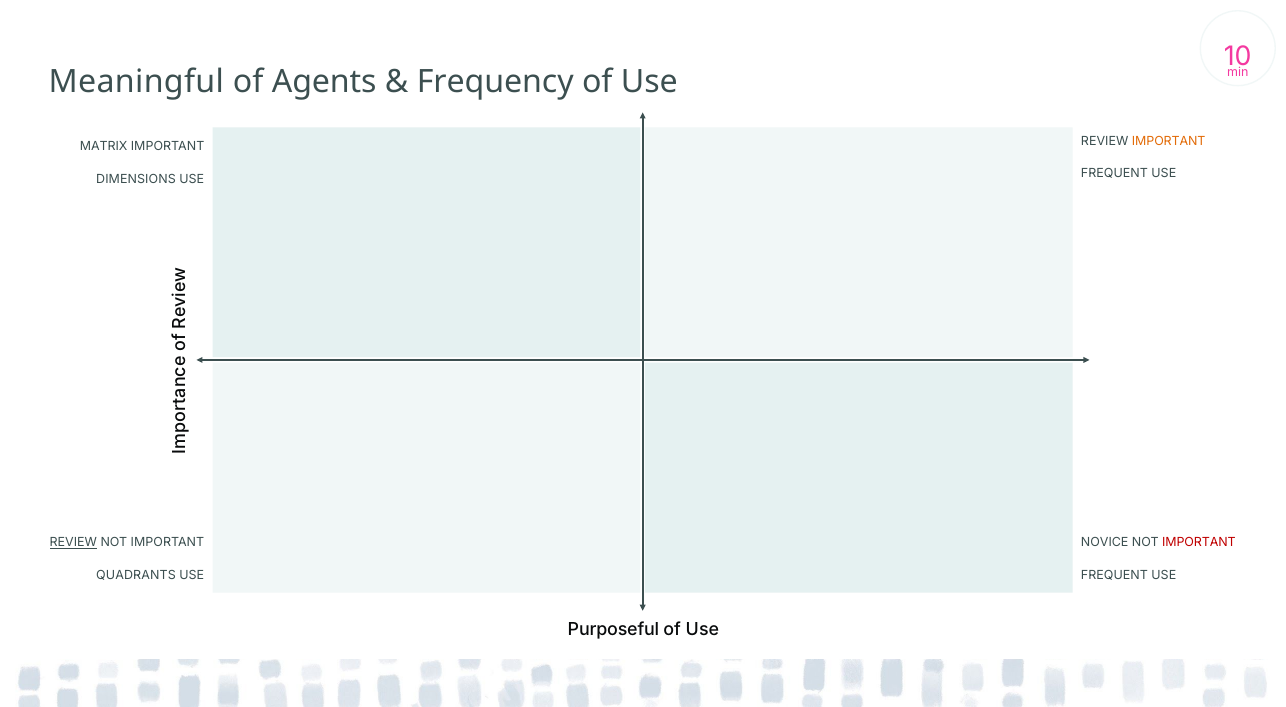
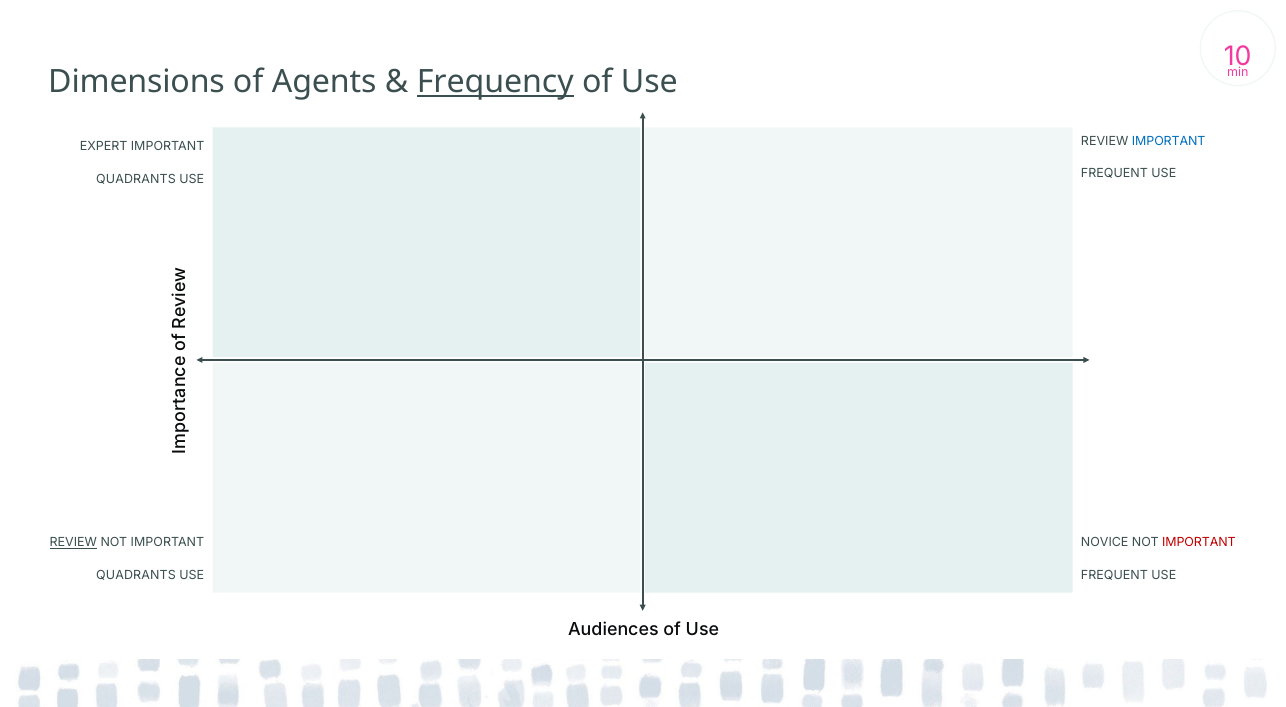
Meaningful: Meaningful -> Dimensions
Frequency underline: none -> present
IMPORTANT at (1169, 141) colour: orange -> blue
MATRIX: MATRIX -> EXPERT
DIMENSIONS at (136, 179): DIMENSIONS -> QUADRANTS
Purposeful: Purposeful -> Audiences
